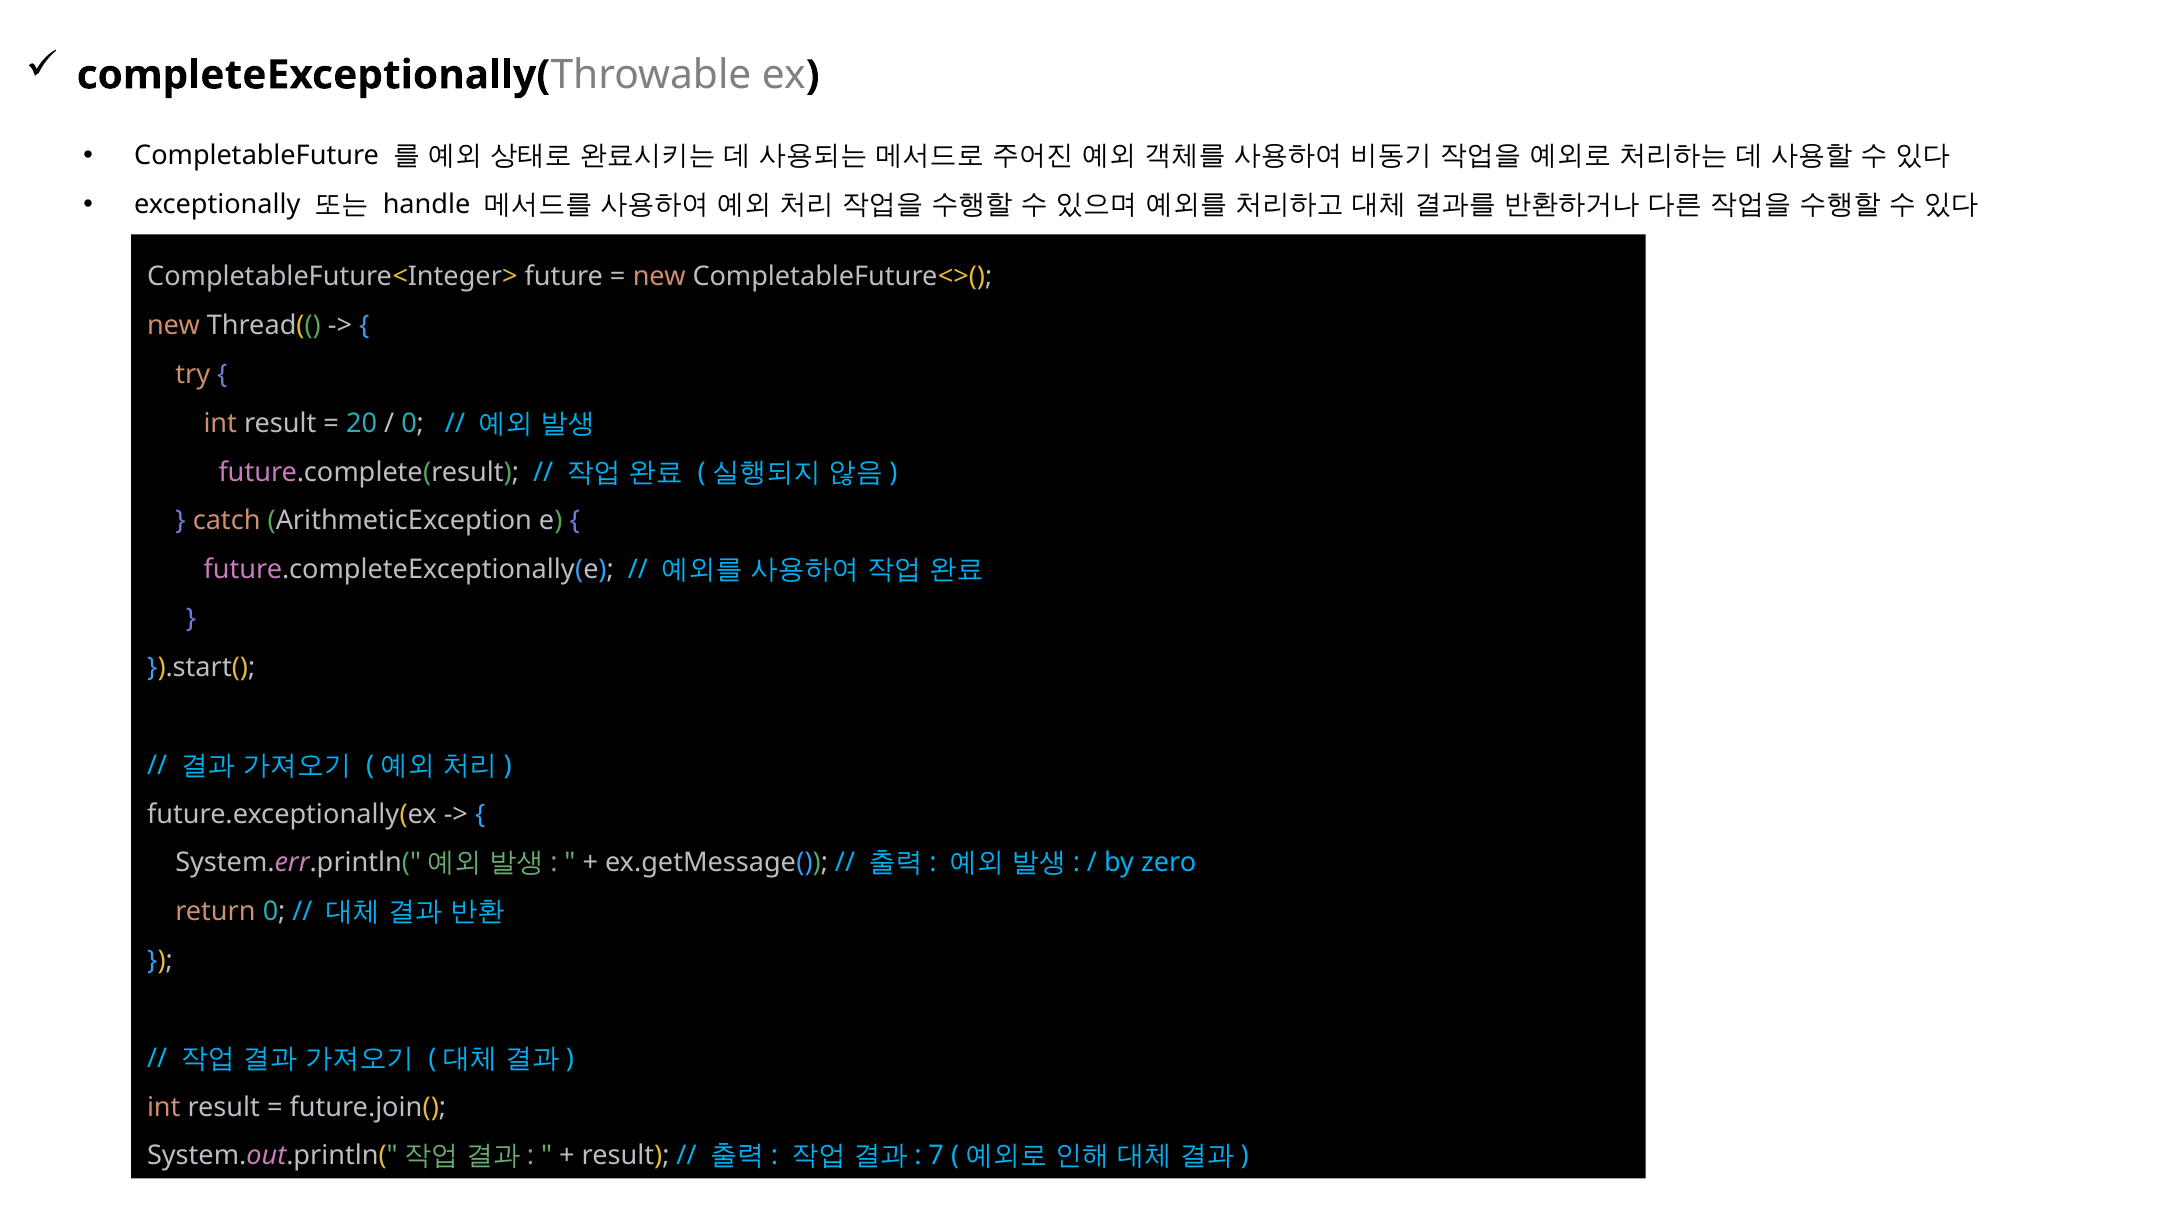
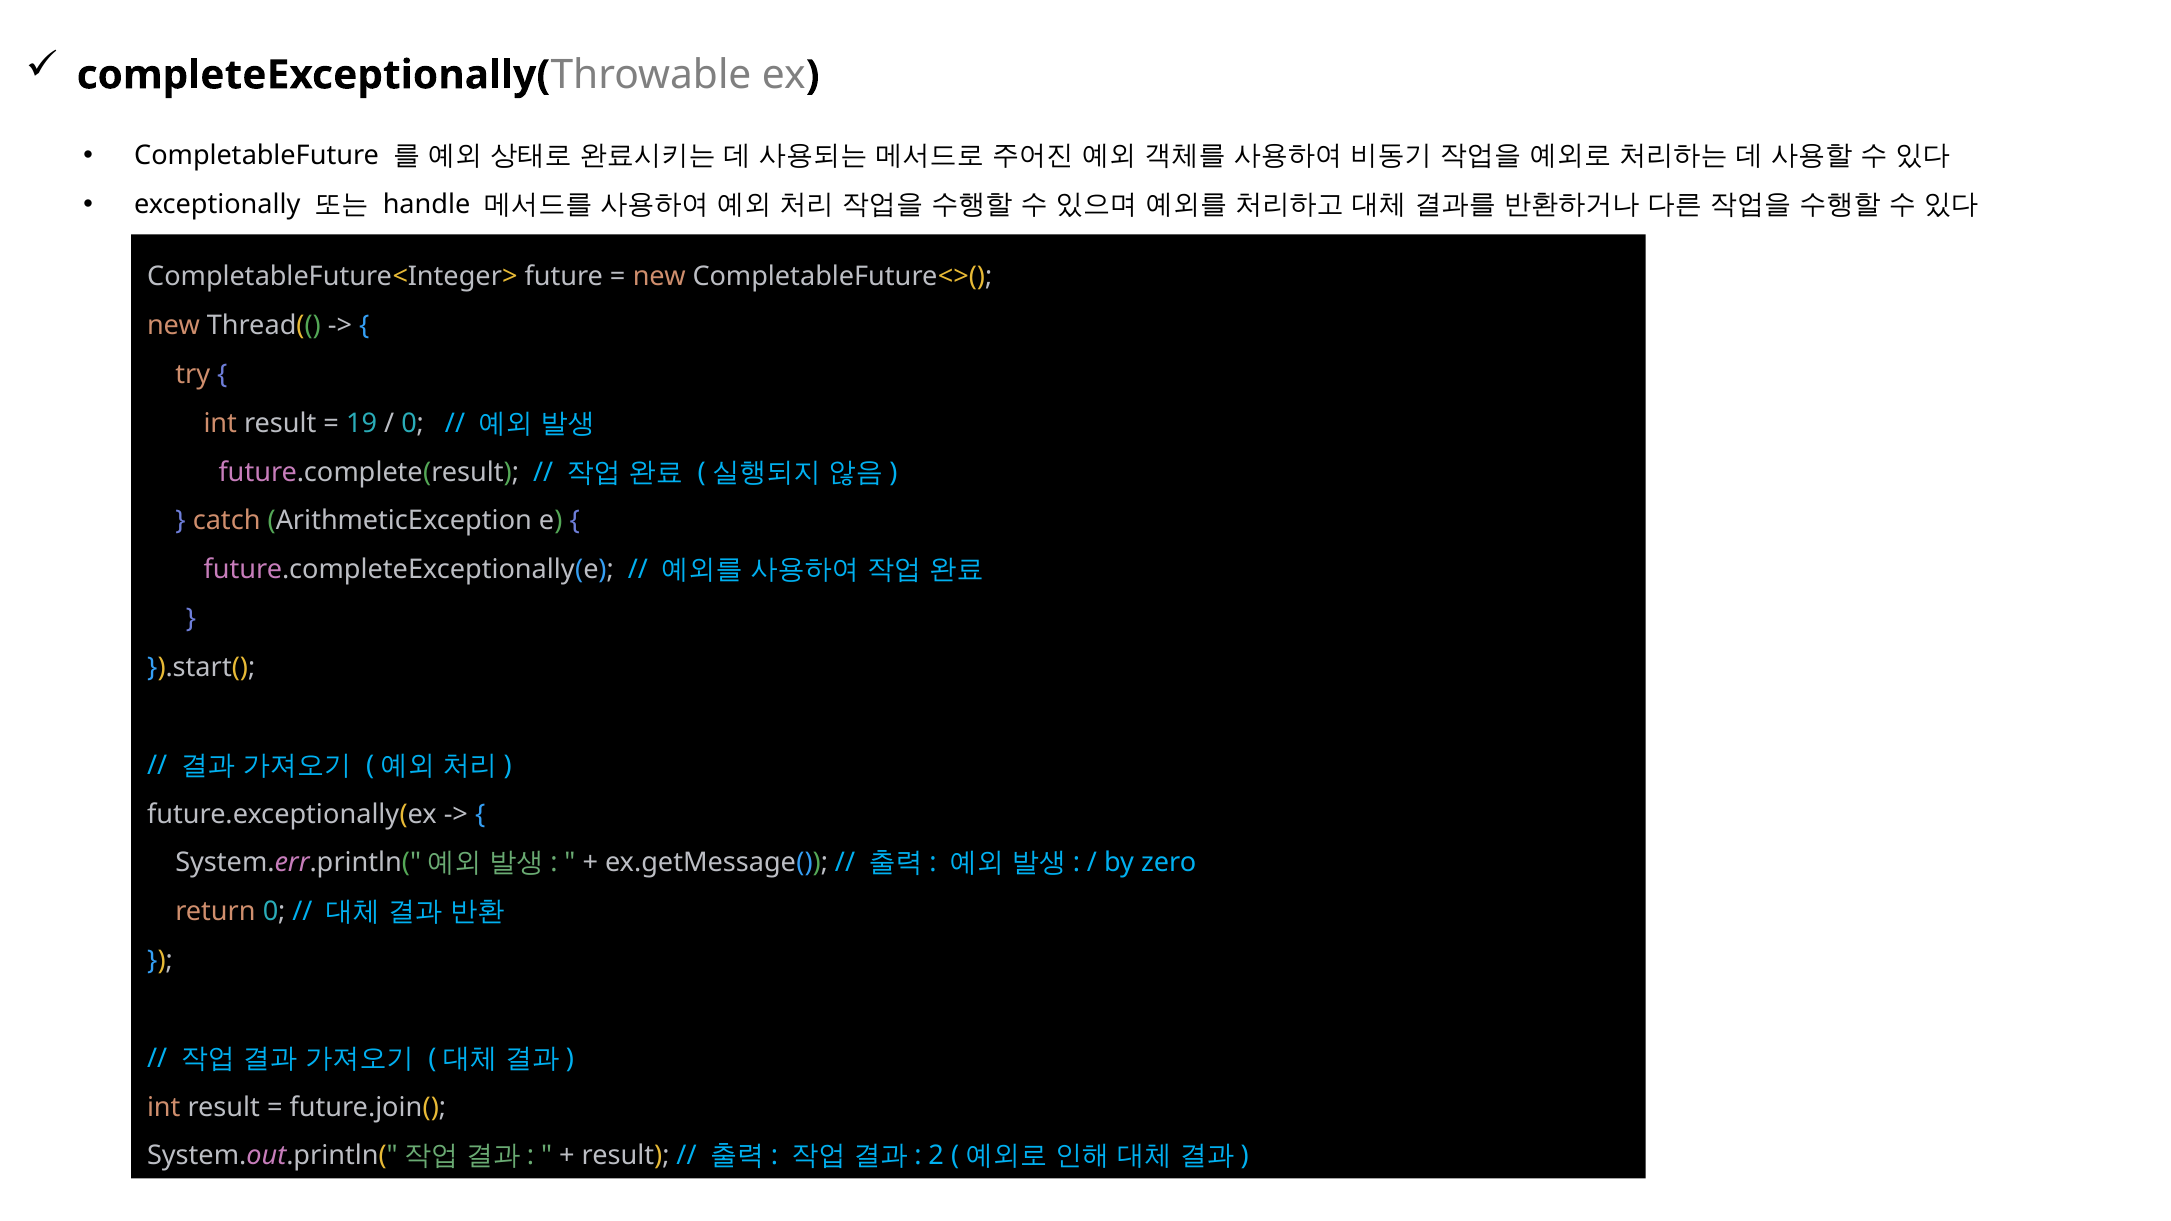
20: 20 -> 19
7: 7 -> 2
